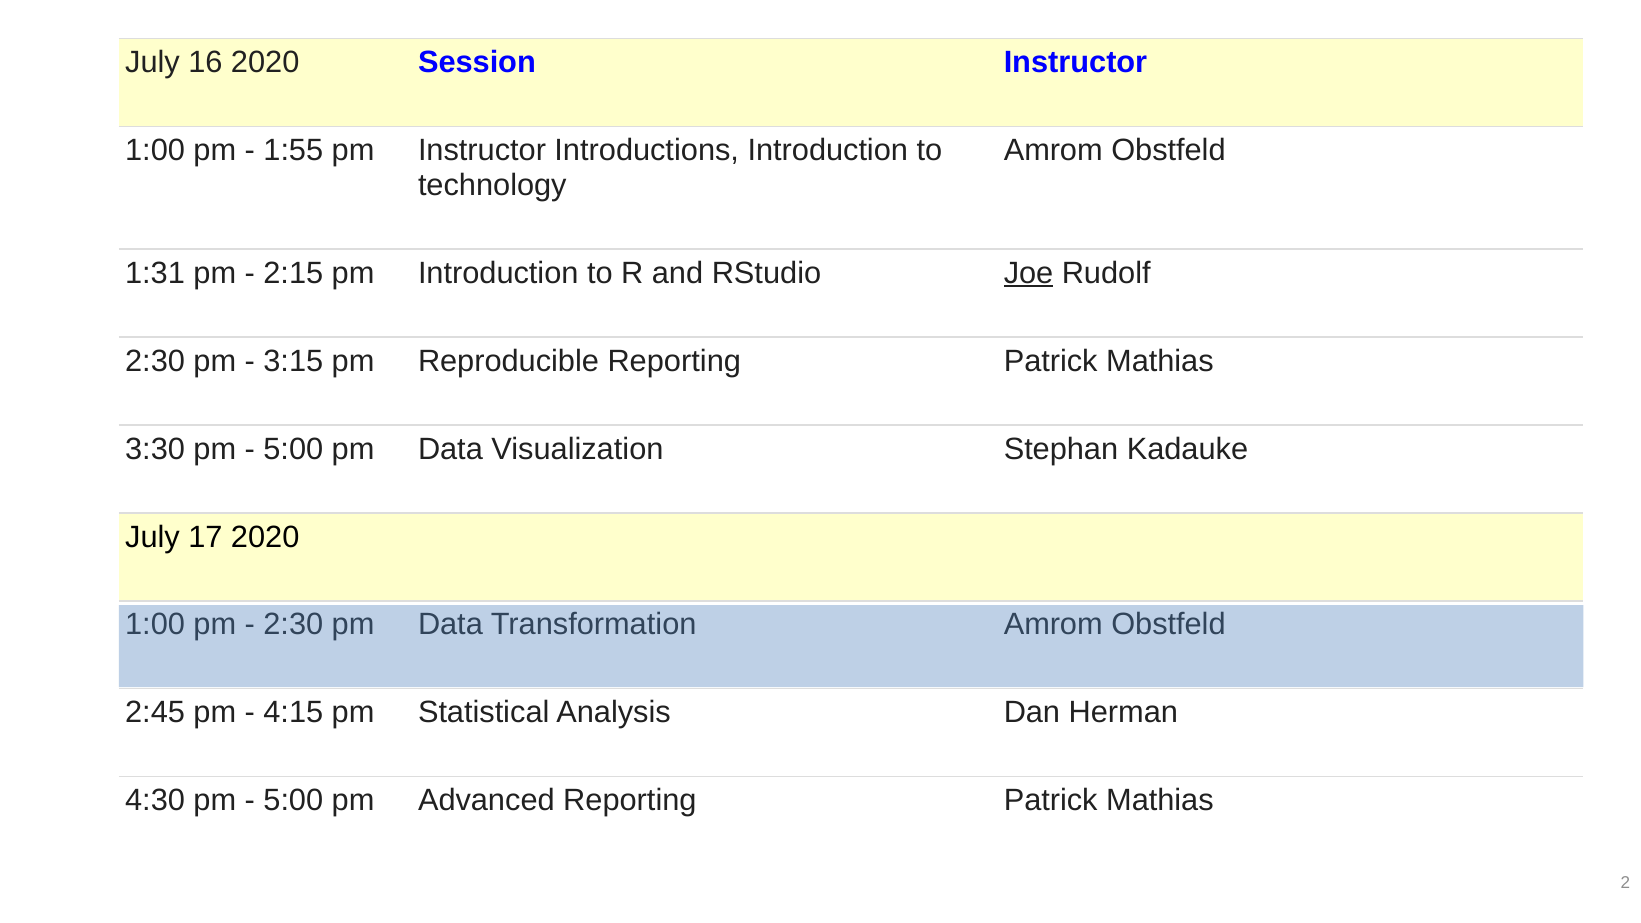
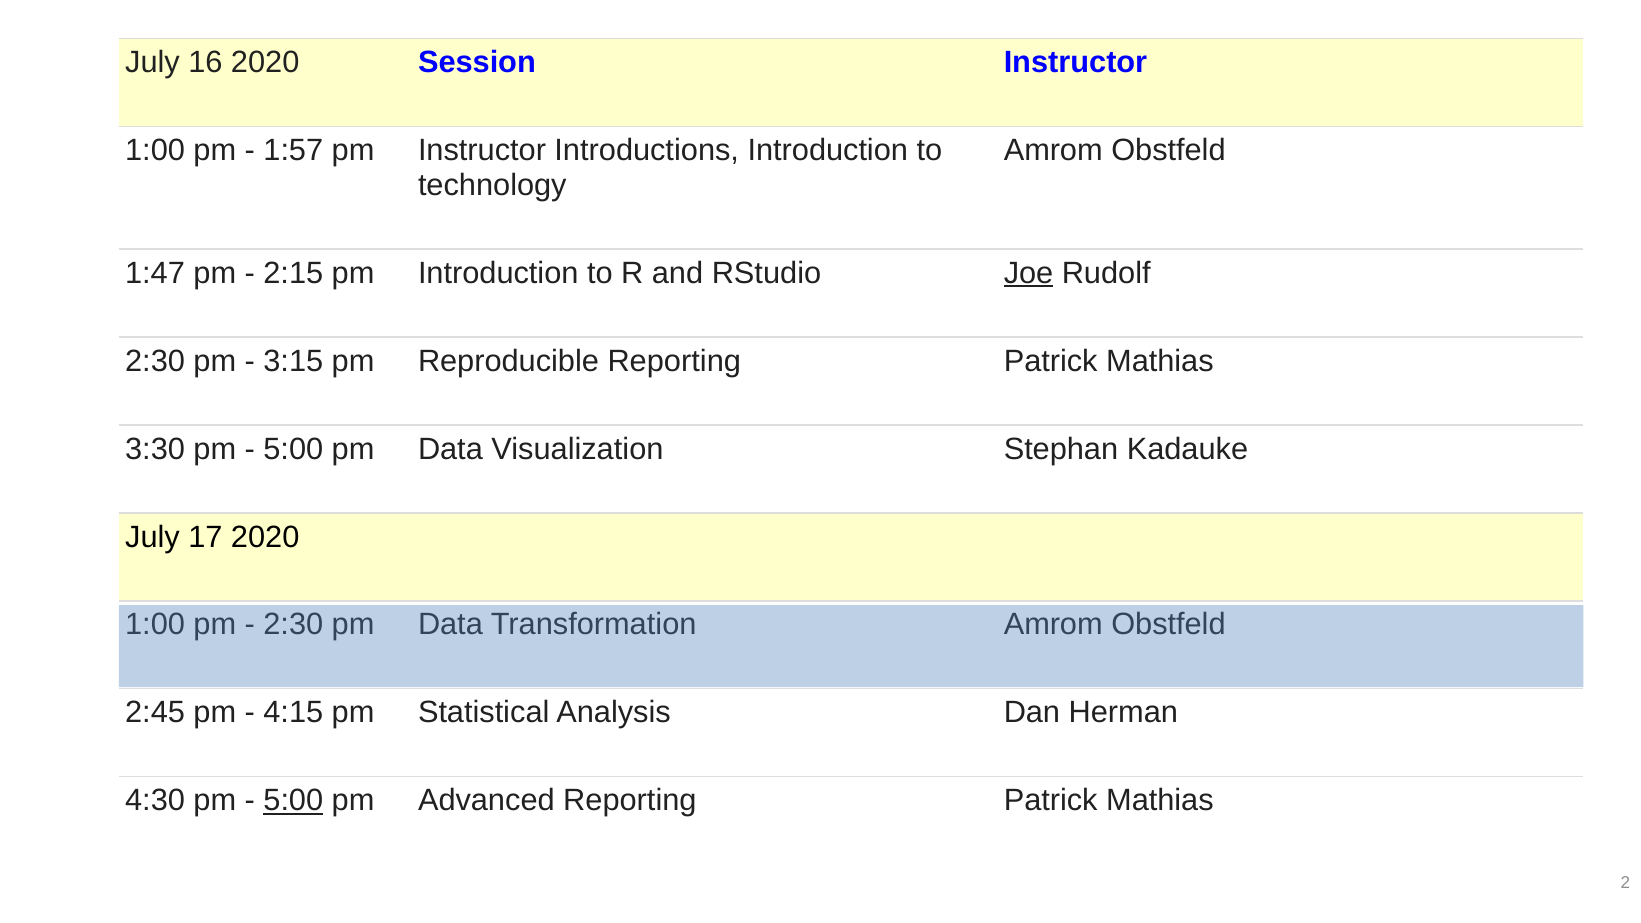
1:55: 1:55 -> 1:57
1:31: 1:31 -> 1:47
5:00 at (293, 801) underline: none -> present
